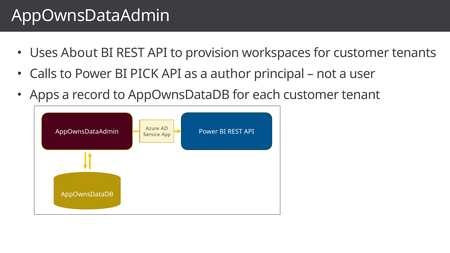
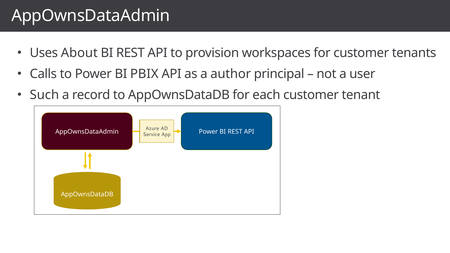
PICK: PICK -> PBIX
Apps: Apps -> Such
